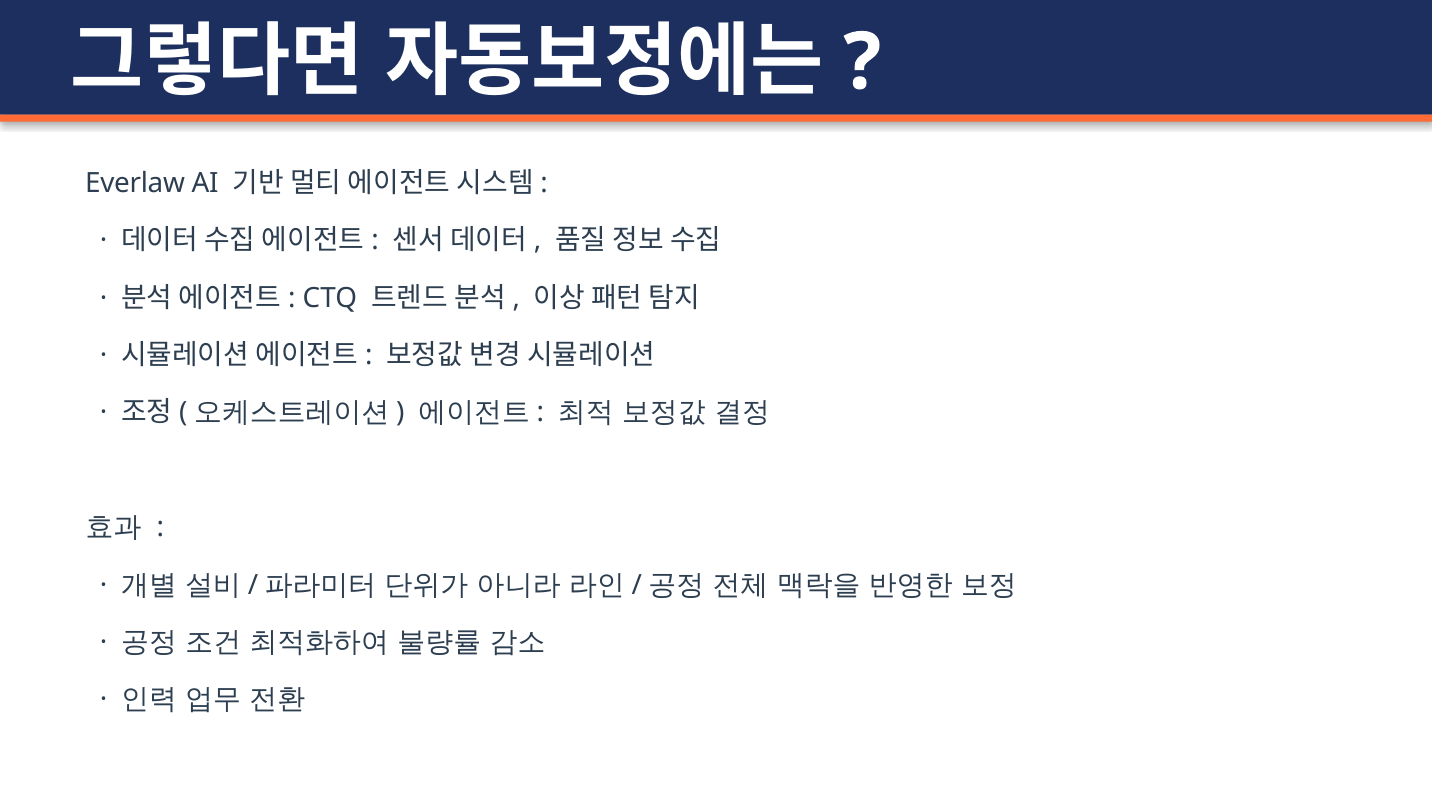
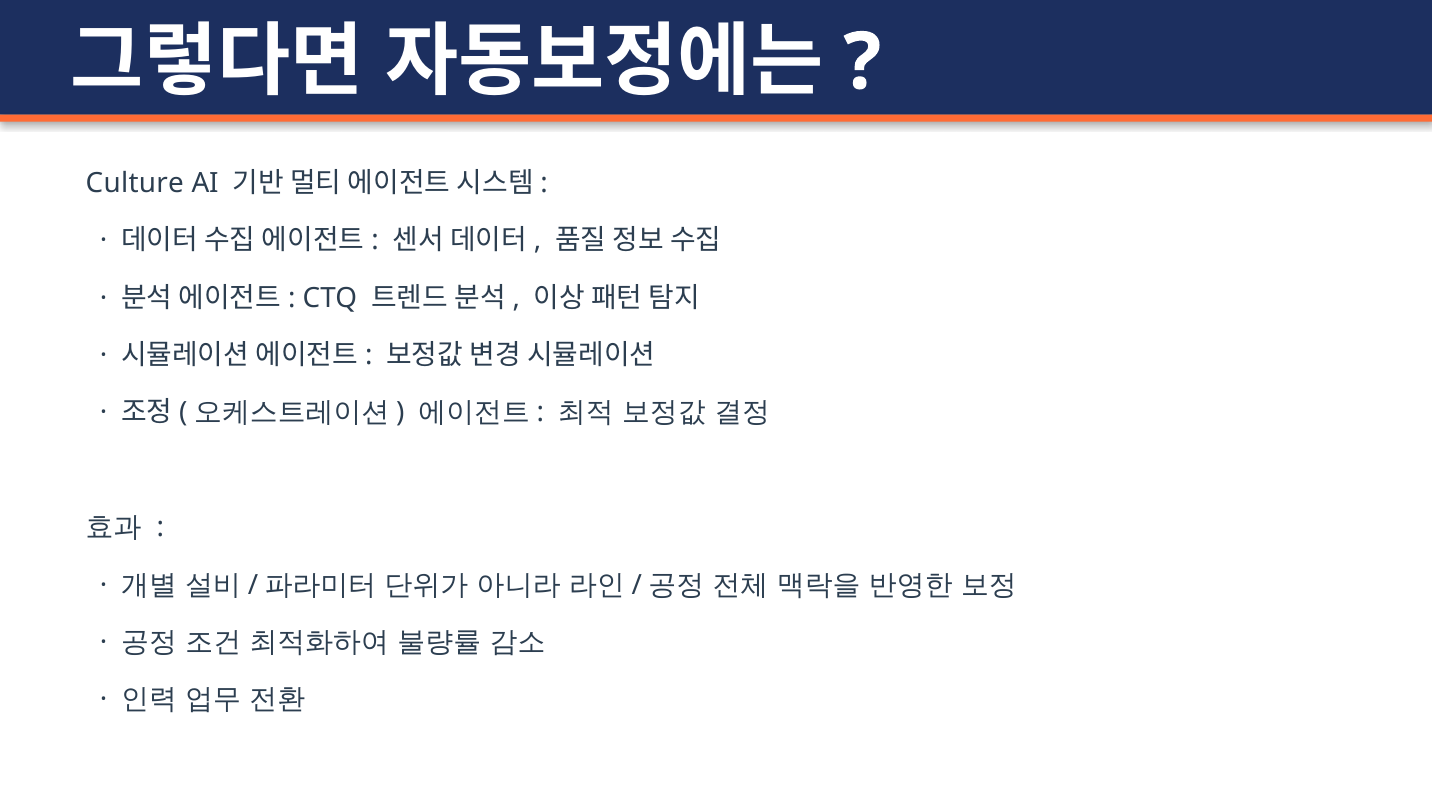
Everlaw: Everlaw -> Culture
